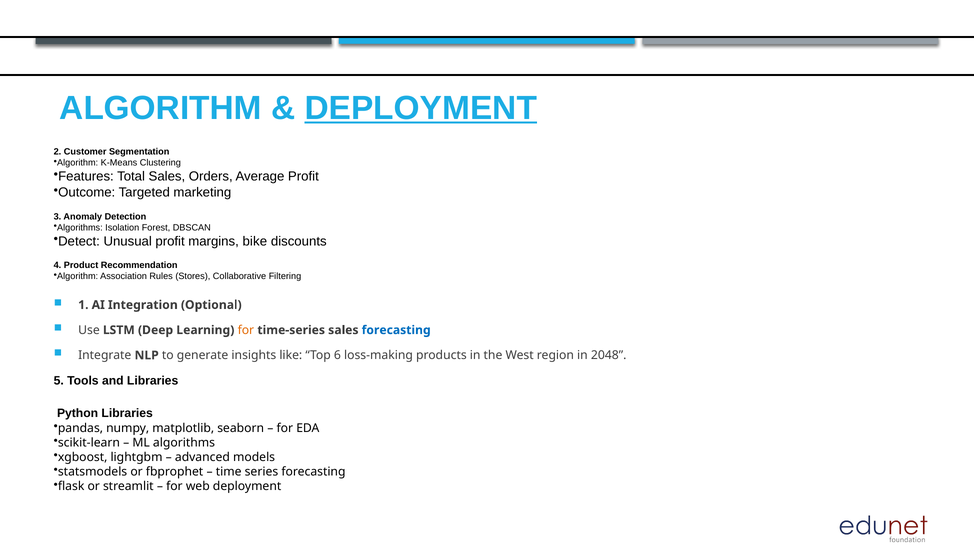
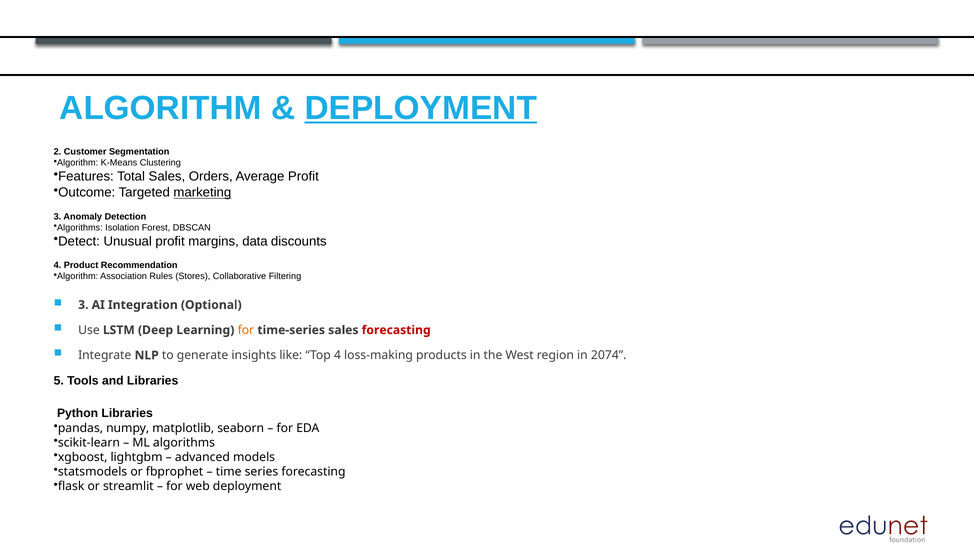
marketing underline: none -> present
bike: bike -> data
1 at (83, 305): 1 -> 3
forecasting at (396, 330) colour: blue -> red
Top 6: 6 -> 4
2048: 2048 -> 2074
